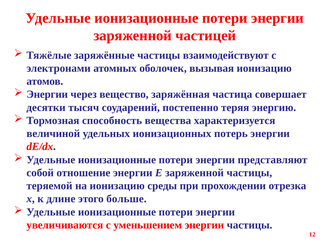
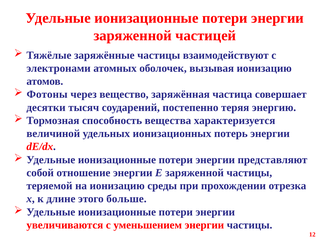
Энергии at (47, 94): Энергии -> Фотоны
